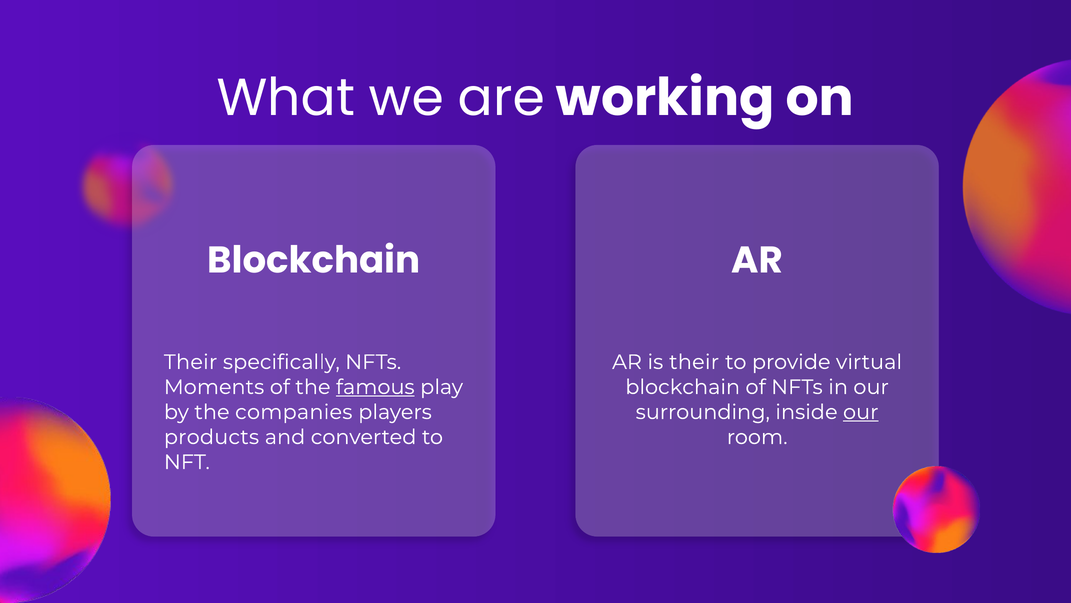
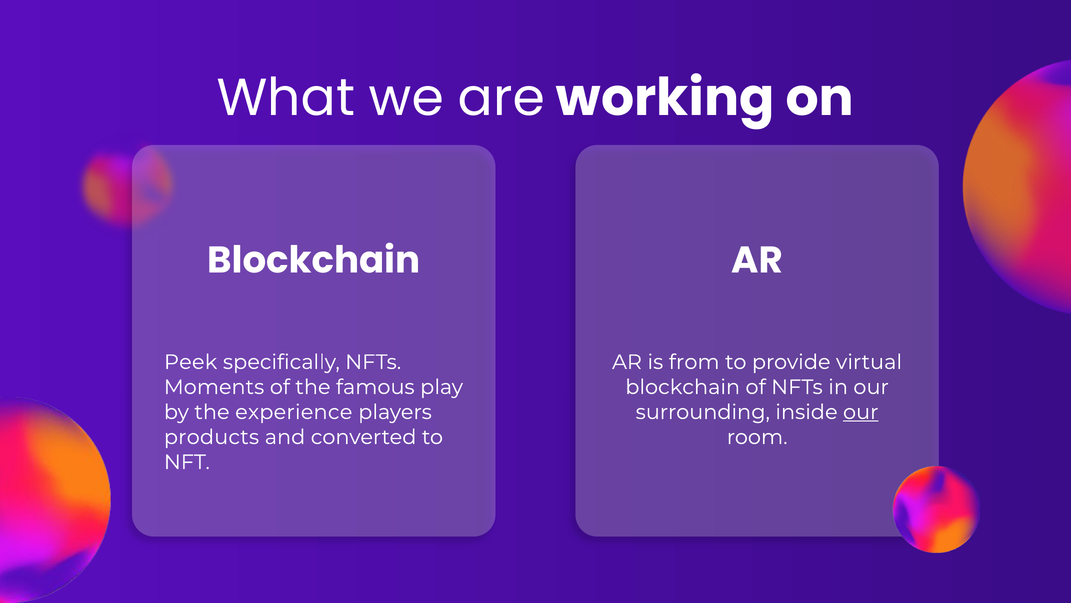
Their at (191, 362): Their -> Peek
is their: their -> from
famous underline: present -> none
companies: companies -> experience
